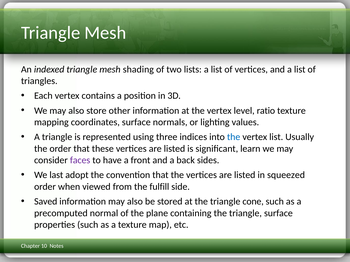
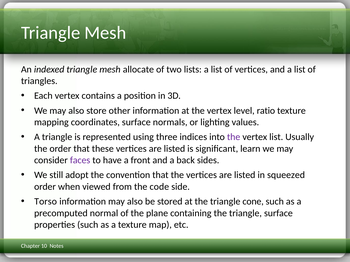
shading: shading -> allocate
the at (234, 137) colour: blue -> purple
last: last -> still
fulfill: fulfill -> code
Saved: Saved -> Torso
